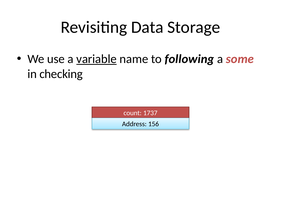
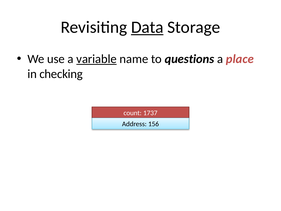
Data underline: none -> present
following: following -> questions
some: some -> place
